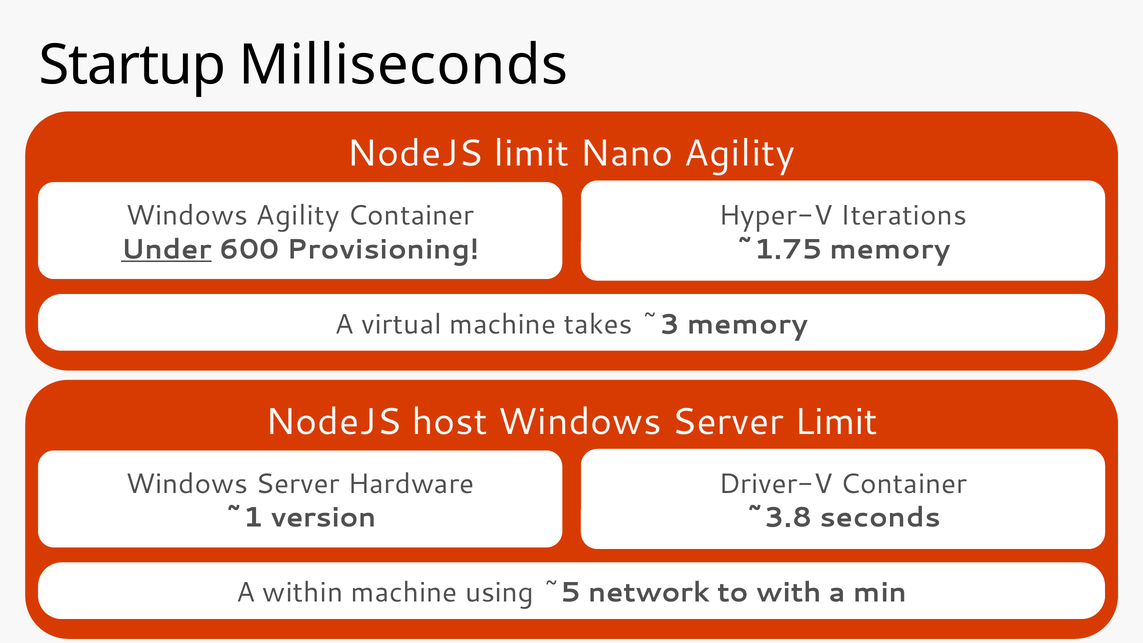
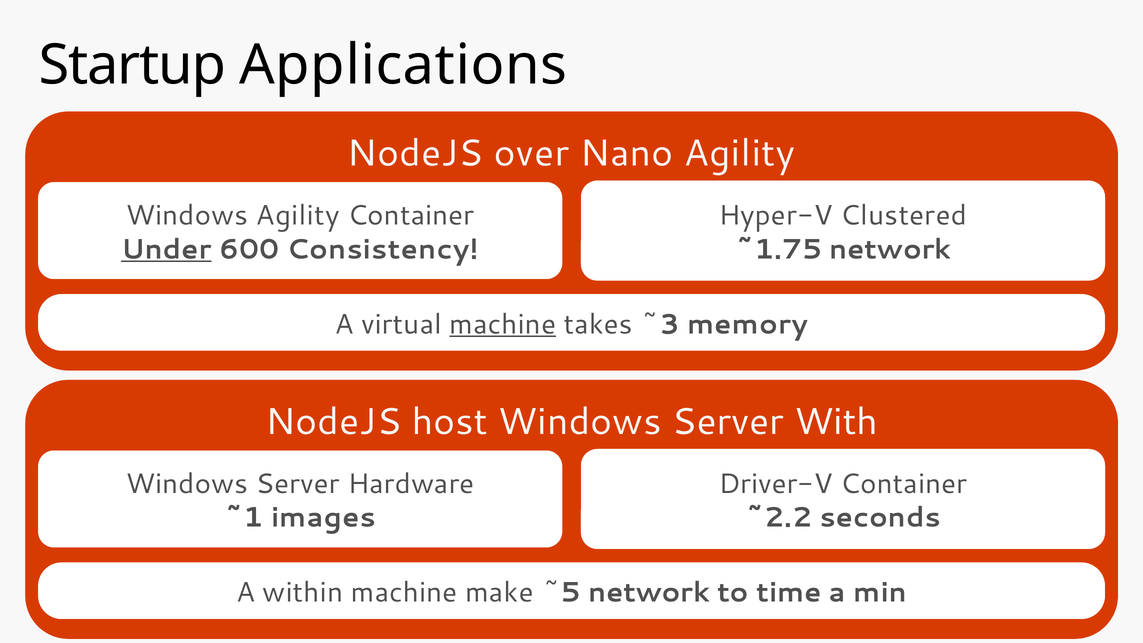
Milliseconds: Milliseconds -> Applications
NodeJS limit: limit -> over
Iterations: Iterations -> Clustered
Provisioning: Provisioning -> Consistency
~1.75 memory: memory -> network
machine at (503, 324) underline: none -> present
Server Limit: Limit -> With
version: version -> images
~3.8: ~3.8 -> ~2.2
using: using -> make
with: with -> time
